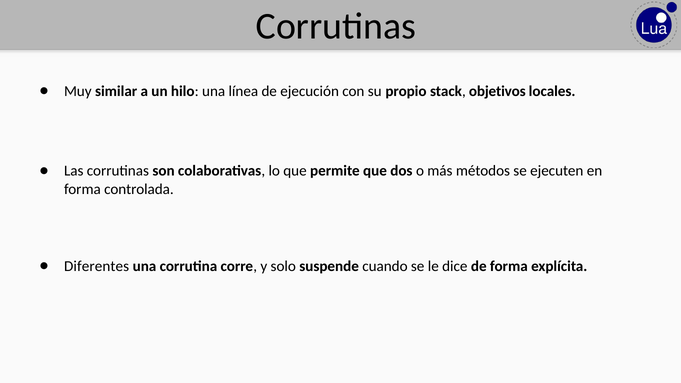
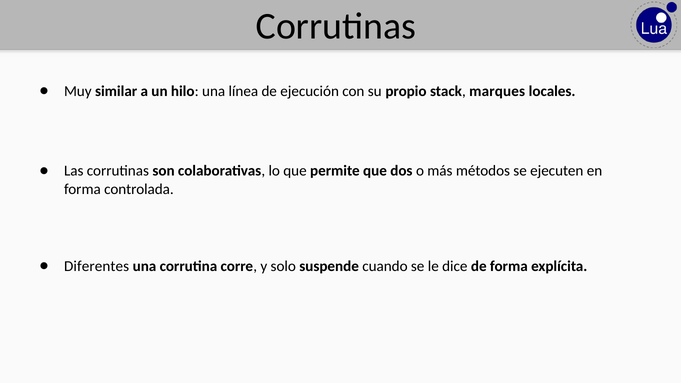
objetivos: objetivos -> marques
